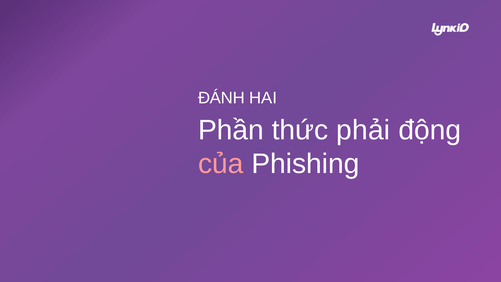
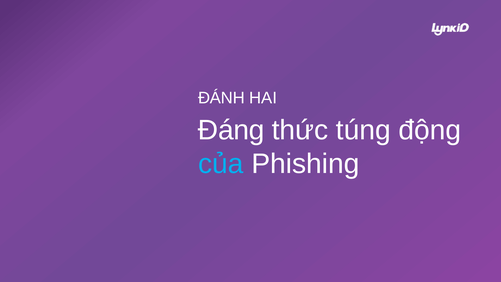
Phần: Phần -> Đáng
phải: phải -> túng
của colour: pink -> light blue
